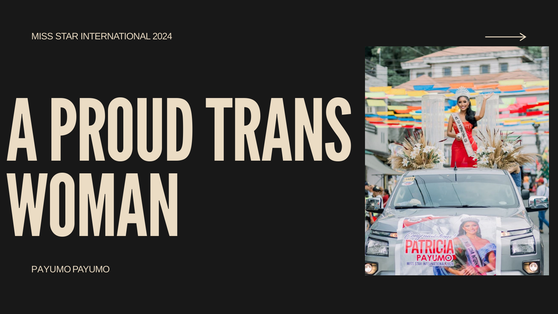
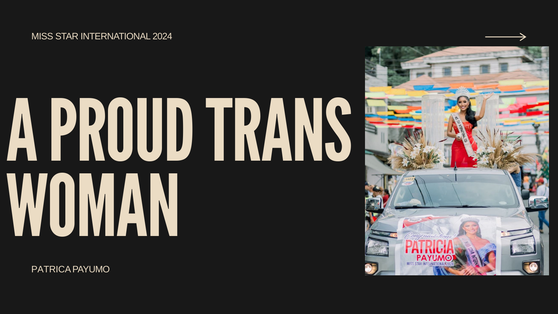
PAYUMO at (51, 269): PAYUMO -> PATRICA
